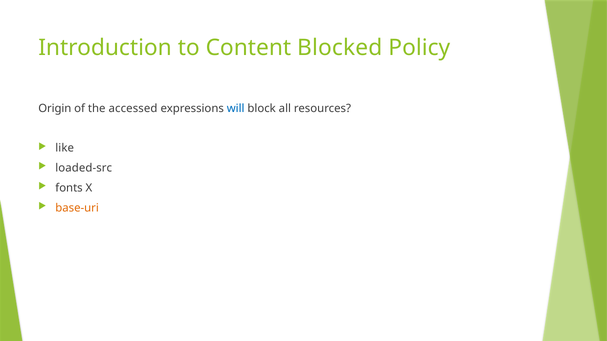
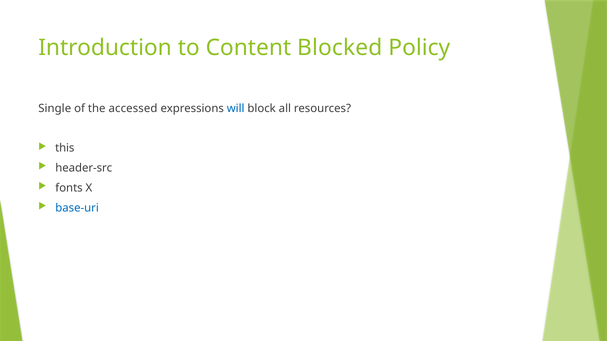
Origin: Origin -> Single
like: like -> this
loaded-src: loaded-src -> header-src
base-uri colour: orange -> blue
